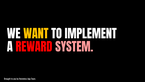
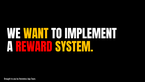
SYSTEM colour: pink -> yellow
